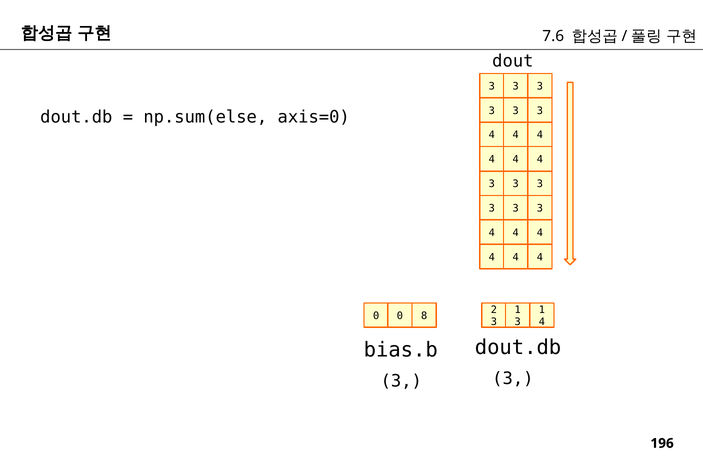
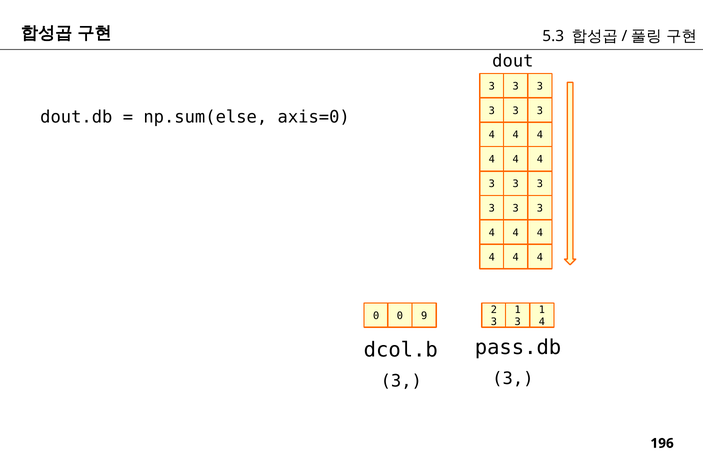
7.6: 7.6 -> 5.3
8: 8 -> 9
dout.db at (518, 347): dout.db -> pass.db
bias.b: bias.b -> dcol.b
